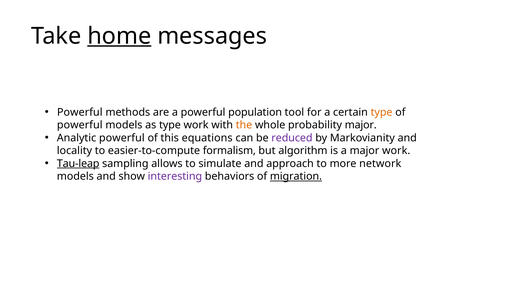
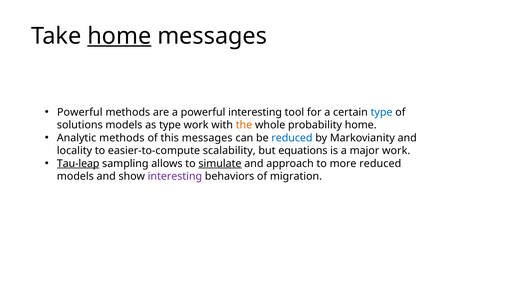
powerful population: population -> interesting
type at (382, 112) colour: orange -> blue
powerful at (80, 125): powerful -> solutions
probability major: major -> home
Analytic powerful: powerful -> methods
this equations: equations -> messages
reduced at (292, 138) colour: purple -> blue
formalism: formalism -> scalability
algorithm: algorithm -> equations
simulate underline: none -> present
more network: network -> reduced
migration underline: present -> none
